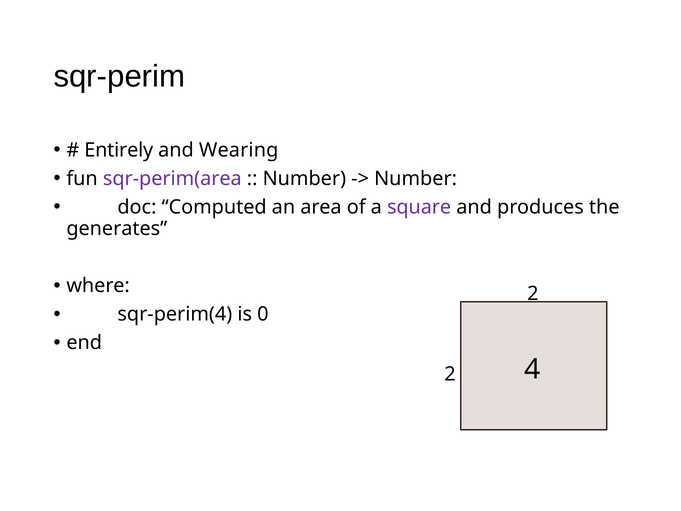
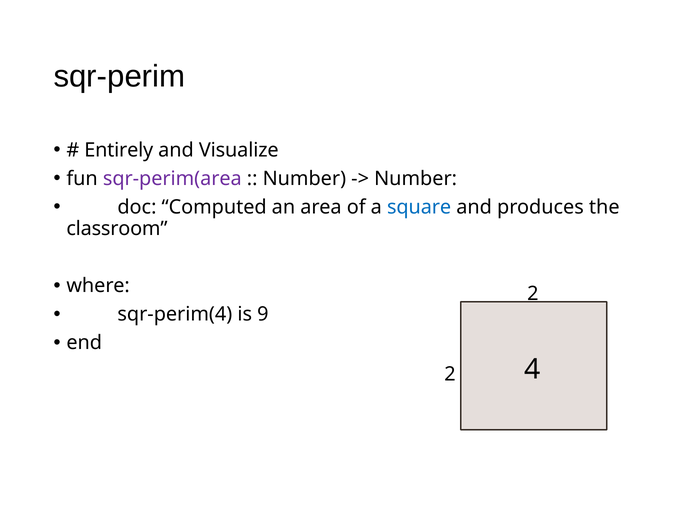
Wearing: Wearing -> Visualize
square colour: purple -> blue
generates: generates -> classroom
0: 0 -> 9
